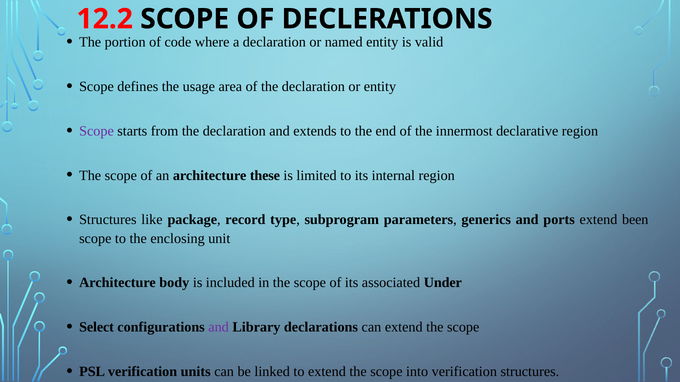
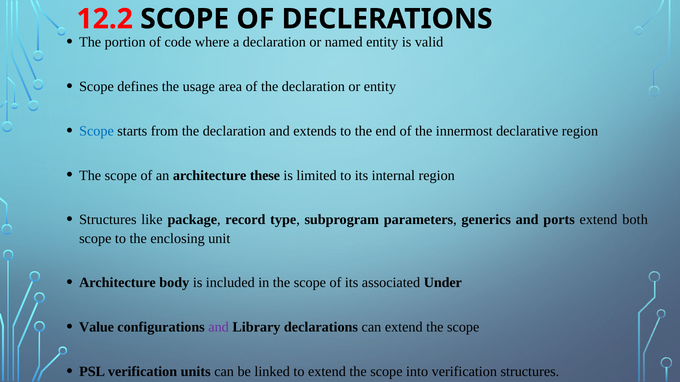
Scope at (96, 131) colour: purple -> blue
been: been -> both
Select: Select -> Value
